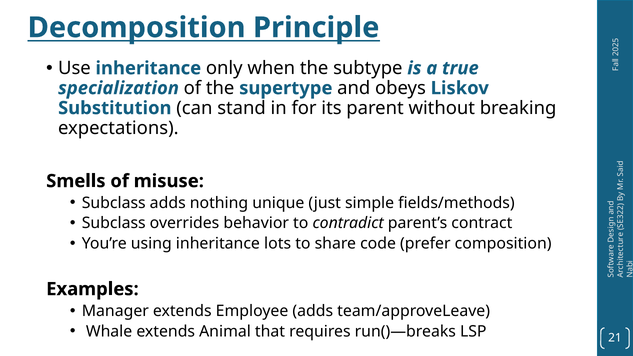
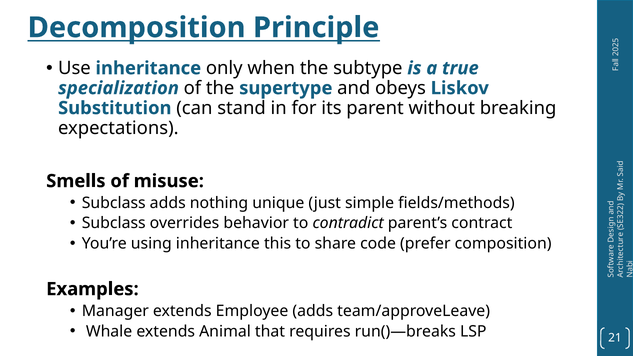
lots: lots -> this
